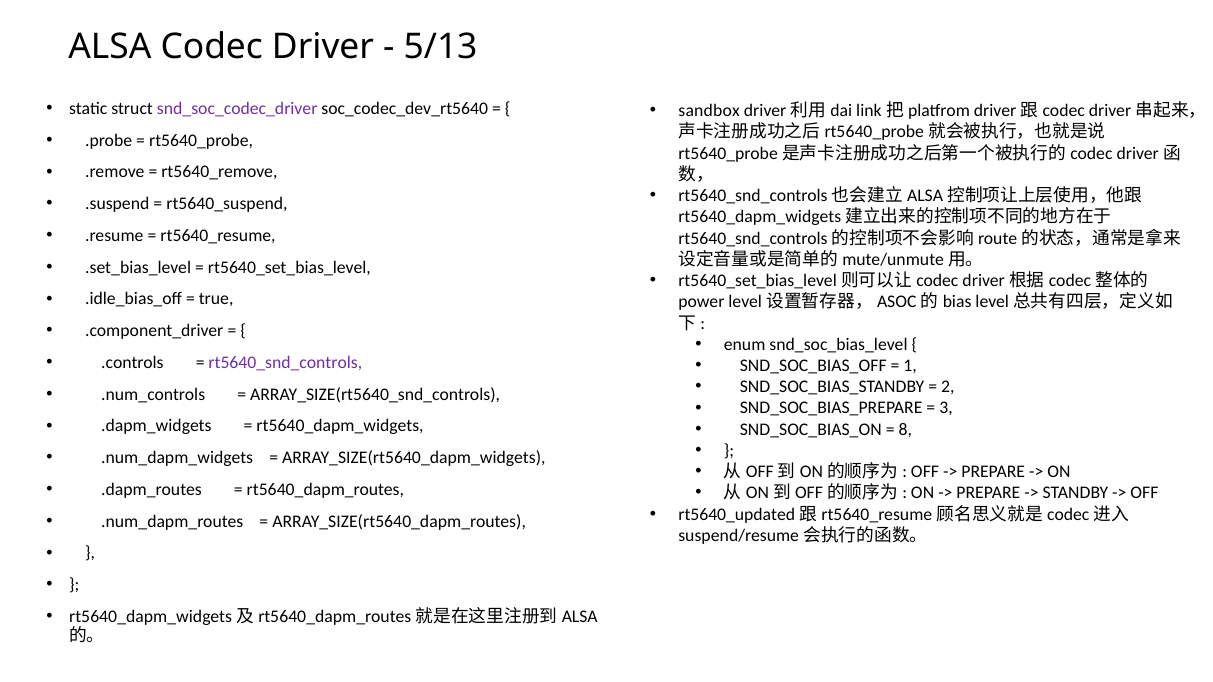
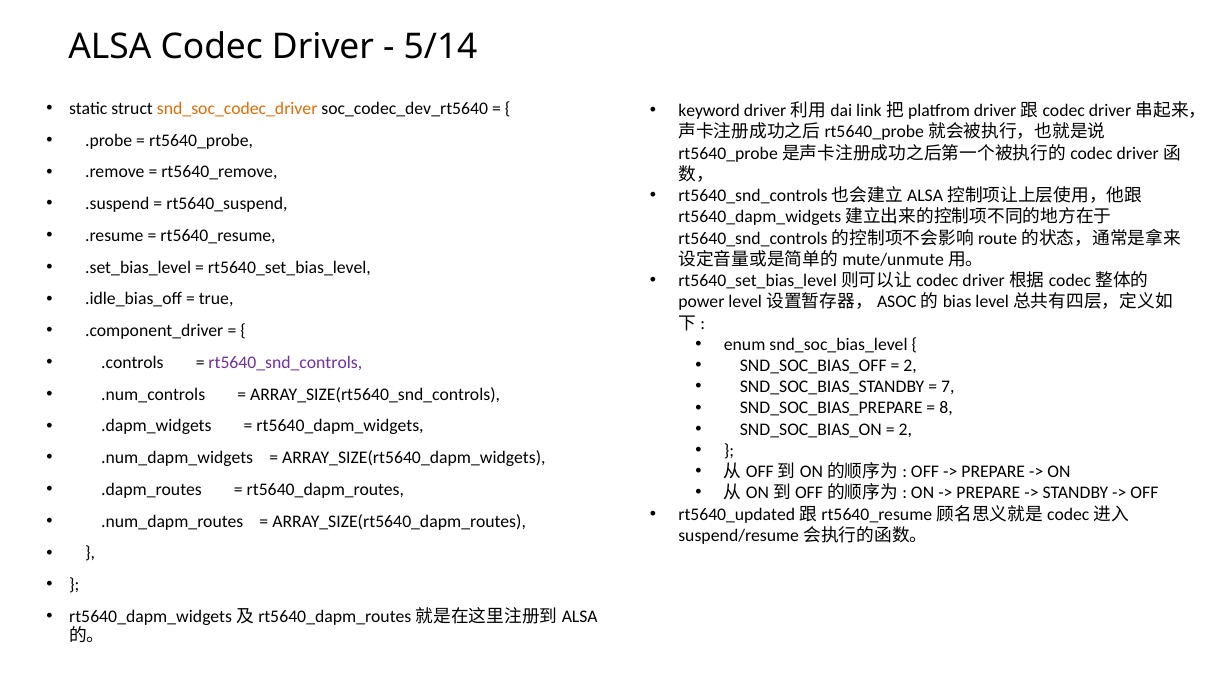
5/13: 5/13 -> 5/14
snd_soc_codec_driver colour: purple -> orange
sandbox: sandbox -> keyword
1 at (910, 366): 1 -> 2
2: 2 -> 7
3: 3 -> 8
8 at (905, 430): 8 -> 2
